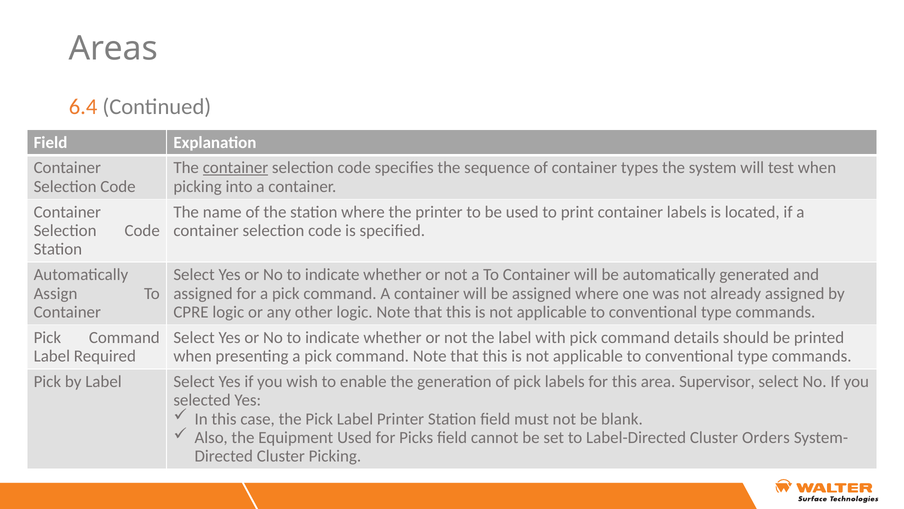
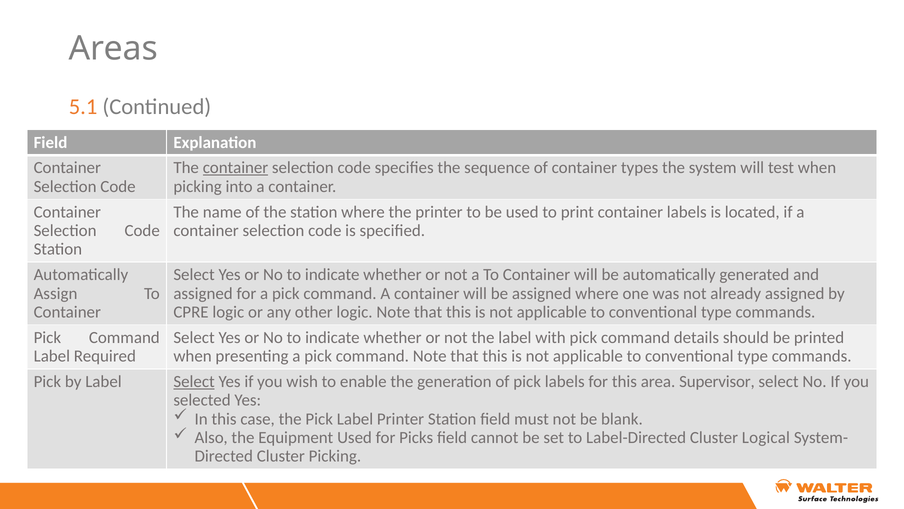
6.4: 6.4 -> 5.1
Select at (194, 381) underline: none -> present
Orders: Orders -> Logical
